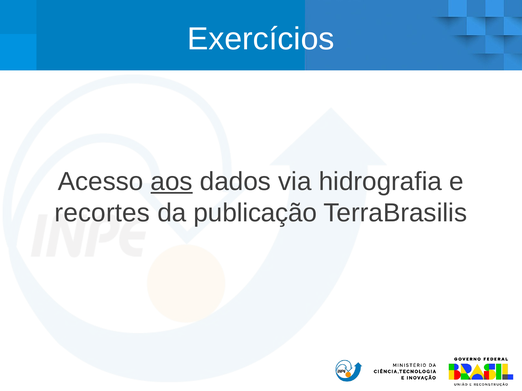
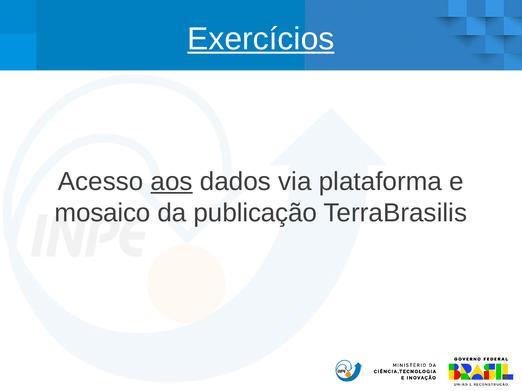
Exercícios underline: none -> present
hidrografia: hidrografia -> plataforma
recortes: recortes -> mosaico
